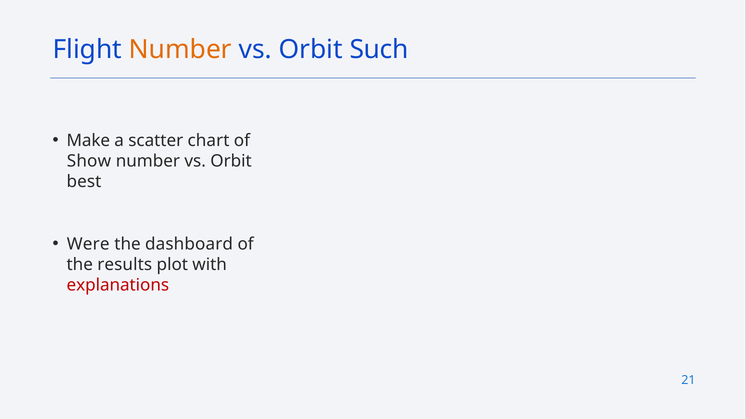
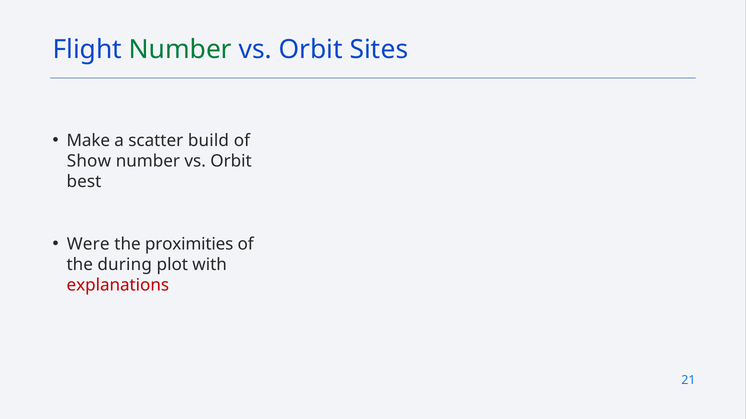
Number at (180, 50) colour: orange -> green
Such: Such -> Sites
chart: chart -> build
dashboard: dashboard -> proximities
results: results -> during
